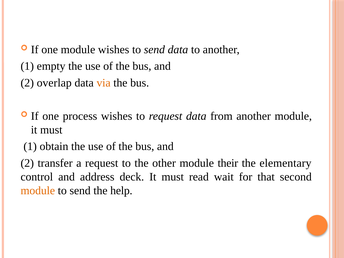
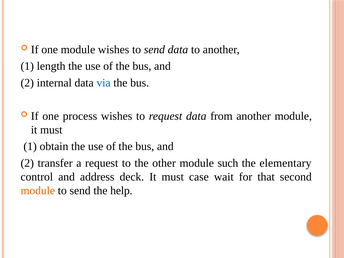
empty: empty -> length
overlap: overlap -> internal
via colour: orange -> blue
their: their -> such
read: read -> case
